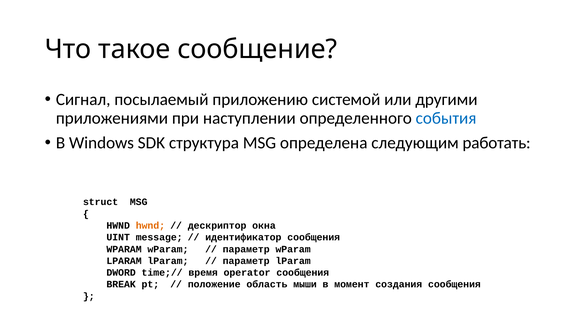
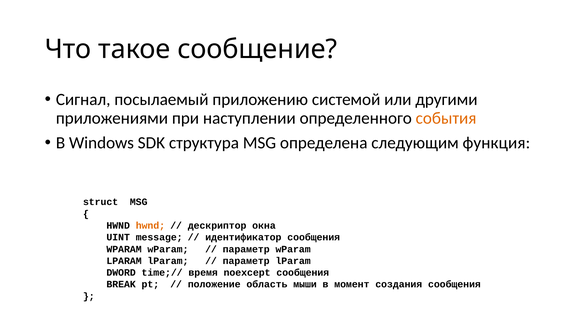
события colour: blue -> orange
работать: работать -> функция
operator: operator -> noexcept
